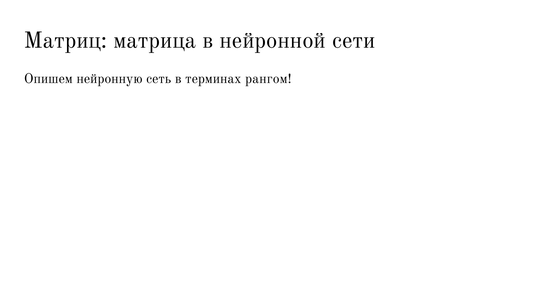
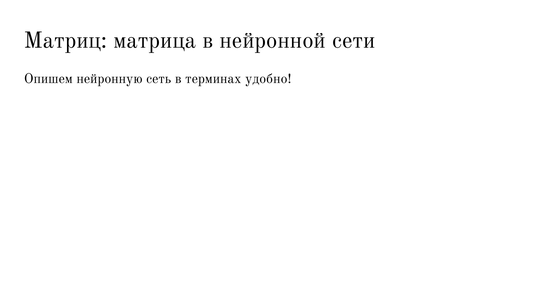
рангом: рангом -> удобно
